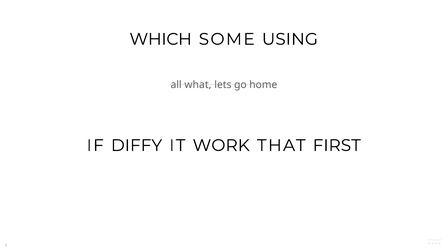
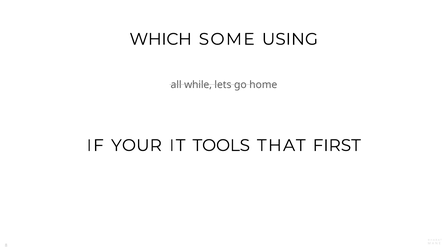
what: what -> while
DIFFY: DIFFY -> YOUR
WORK: WORK -> TOOLS
